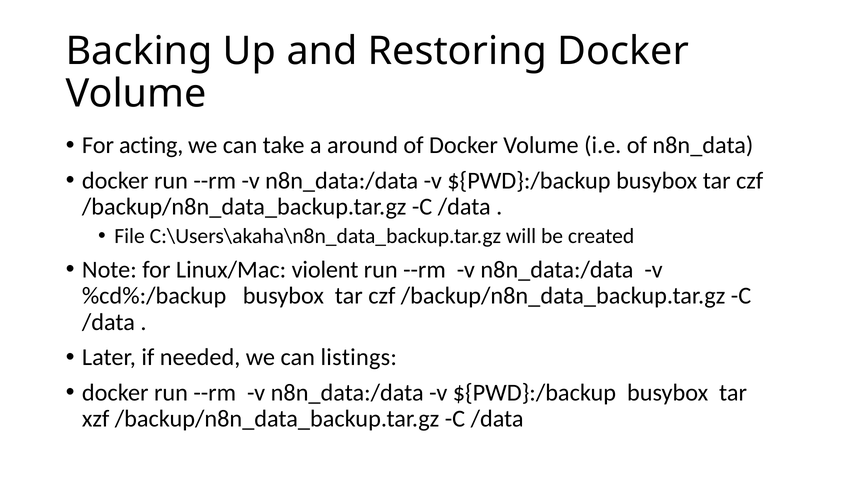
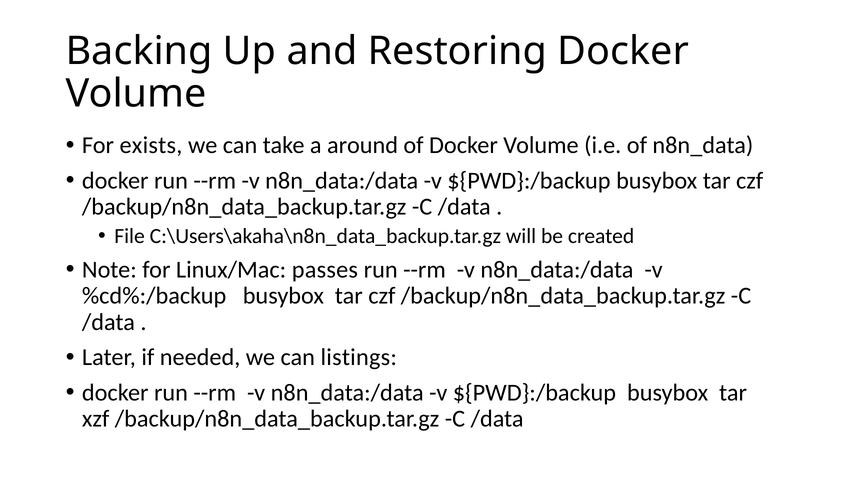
acting: acting -> exists
violent: violent -> passes
